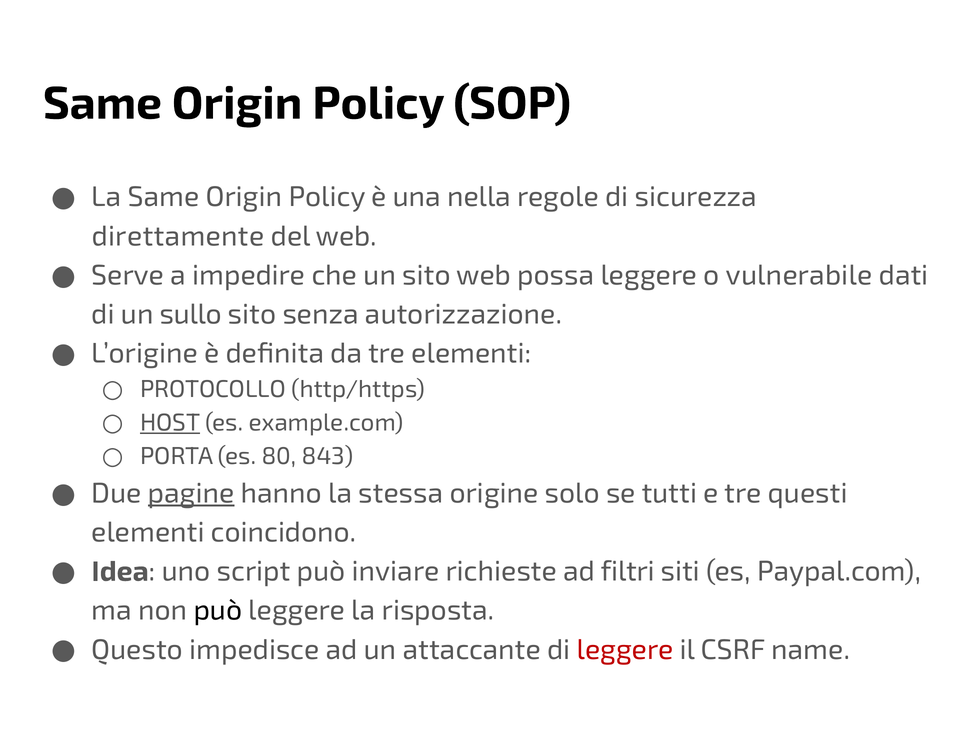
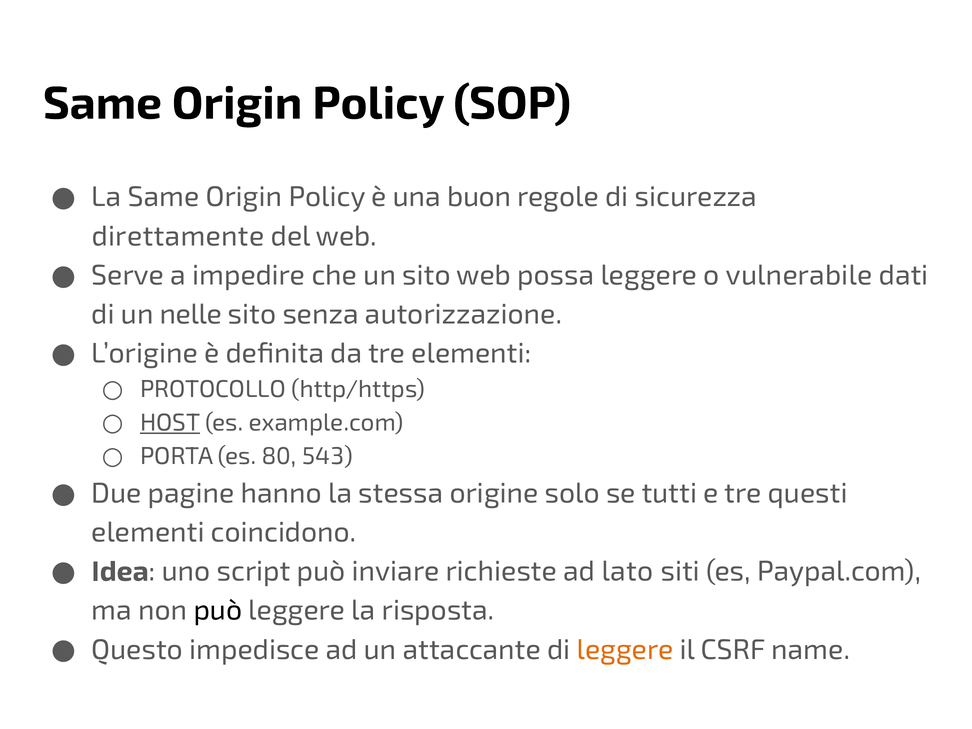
nella: nella -> buon
sullo: sullo -> nelle
843: 843 -> 543
pagine underline: present -> none
filtri: filtri -> lato
leggere at (625, 650) colour: red -> orange
